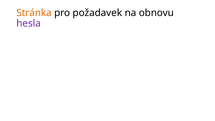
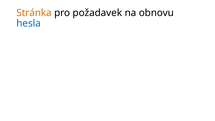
hesla colour: purple -> blue
